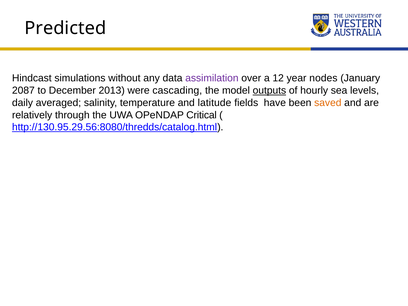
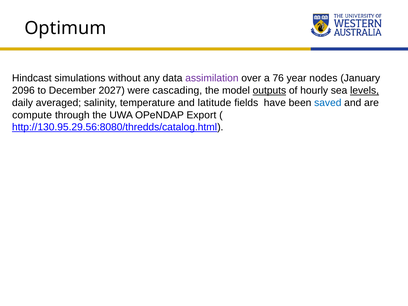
Predicted: Predicted -> Optimum
12: 12 -> 76
2087: 2087 -> 2096
2013: 2013 -> 2027
levels underline: none -> present
saved colour: orange -> blue
relatively: relatively -> compute
Critical: Critical -> Export
